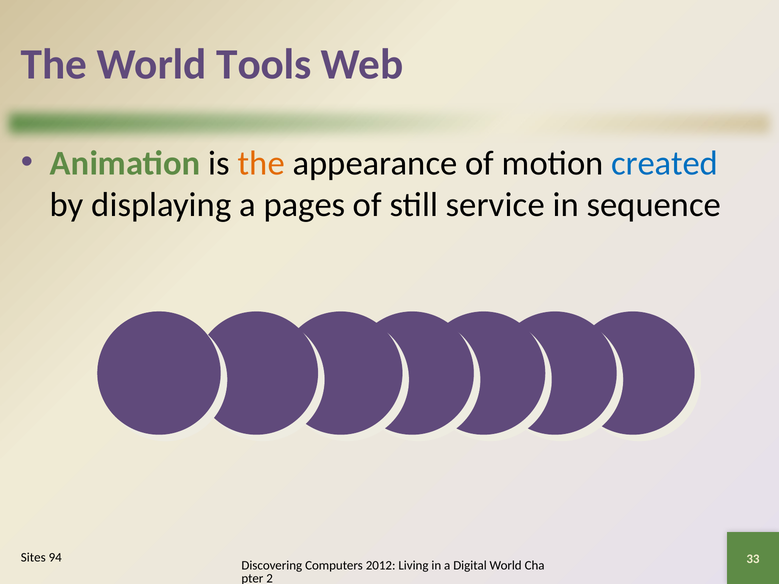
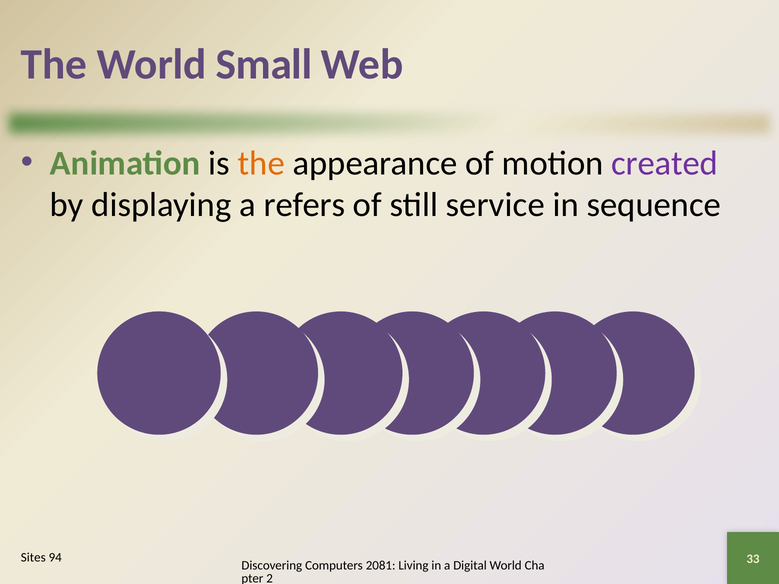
Tools: Tools -> Small
created colour: blue -> purple
pages: pages -> refers
2012: 2012 -> 2081
